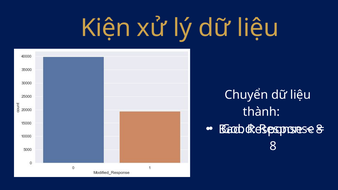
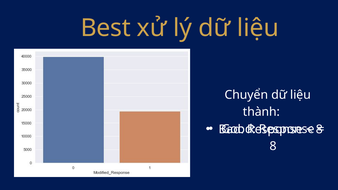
Kiện: Kiện -> Best
